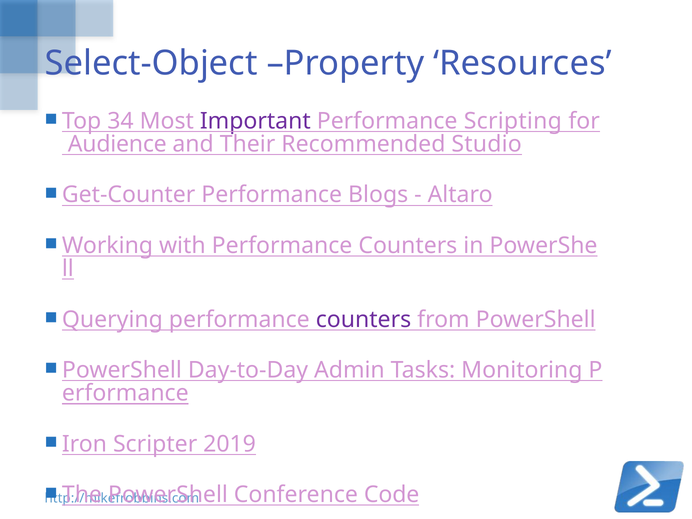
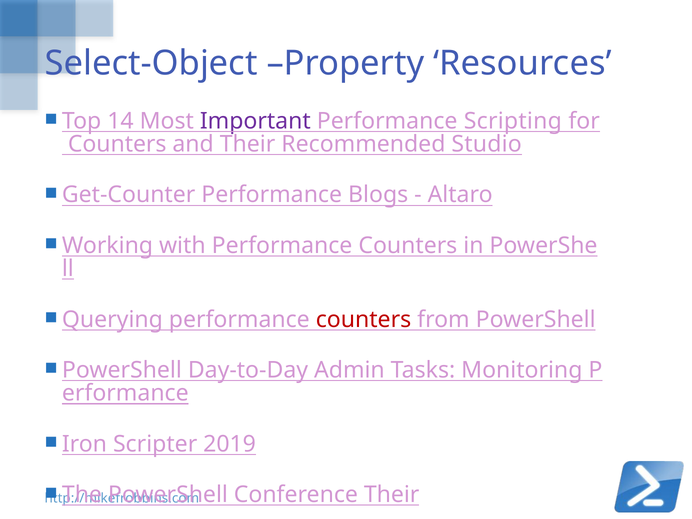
34: 34 -> 14
Audience at (117, 144): Audience -> Counters
counters at (363, 319) colour: purple -> red
Conference Code: Code -> Their
